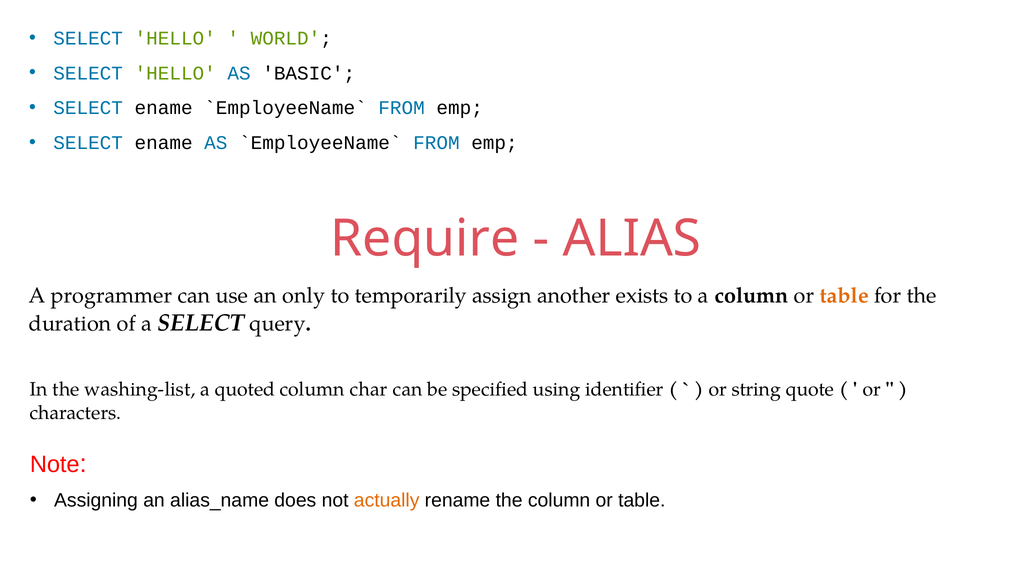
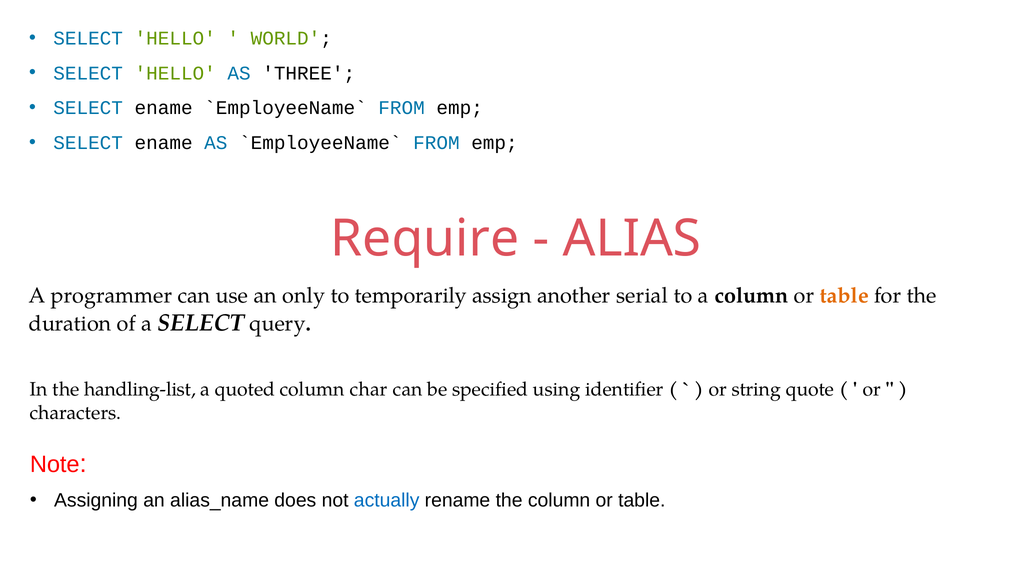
BASIC: BASIC -> THREE
exists: exists -> serial
washing-list: washing-list -> handling-list
actually colour: orange -> blue
